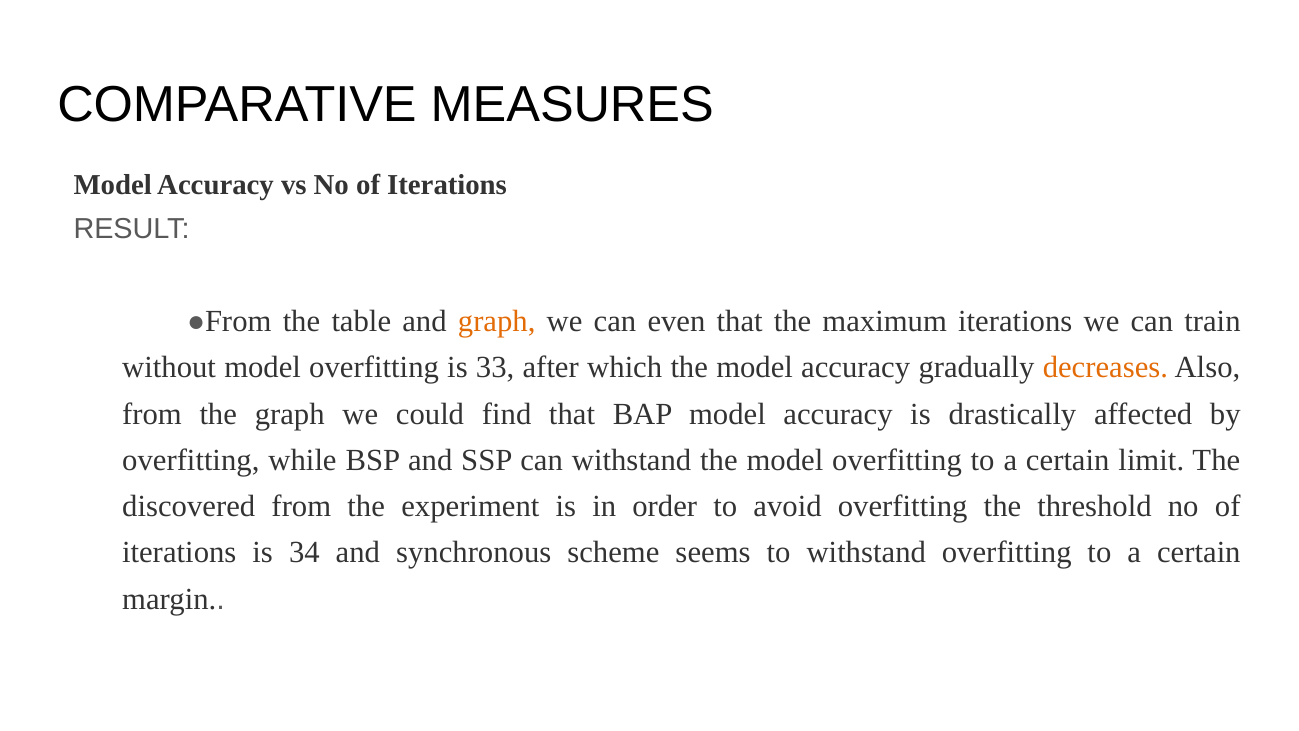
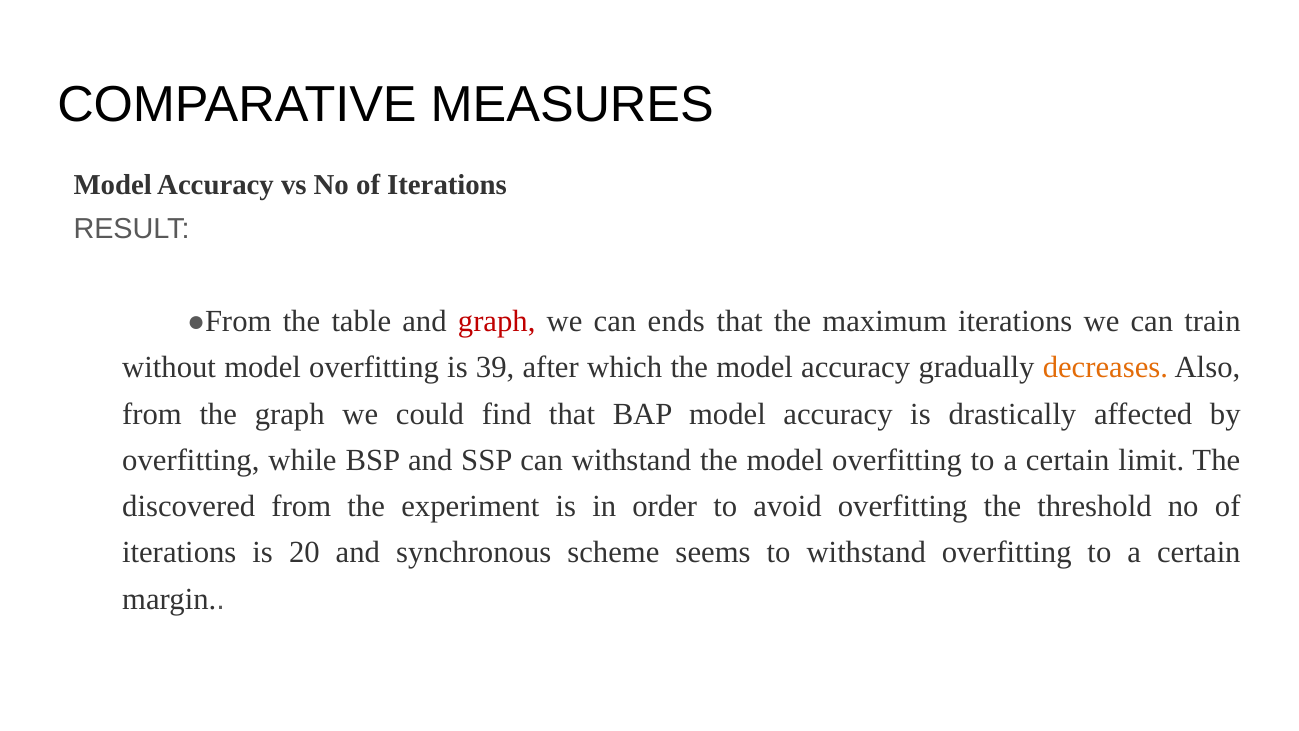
graph at (497, 322) colour: orange -> red
even: even -> ends
33: 33 -> 39
34: 34 -> 20
